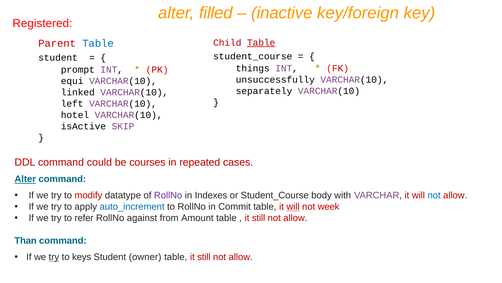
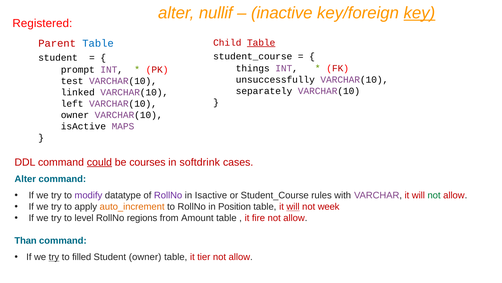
filled: filled -> nullif
key underline: none -> present
equi: equi -> test
hotel at (75, 115): hotel -> owner
SKIP: SKIP -> MAPS
could underline: none -> present
repeated: repeated -> softdrink
Alter at (25, 179) underline: present -> none
modify colour: red -> purple
in Indexes: Indexes -> Isactive
body: body -> rules
not at (434, 195) colour: blue -> green
auto_increment colour: blue -> orange
Commit: Commit -> Position
refer: refer -> level
against: against -> regions
still at (259, 218): still -> fire
keys: keys -> filled
table it still: still -> tier
